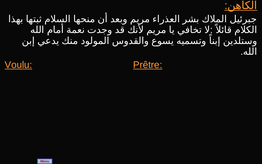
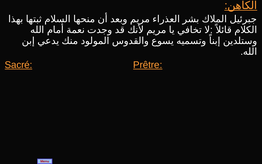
Voulu: Voulu -> Sacré
